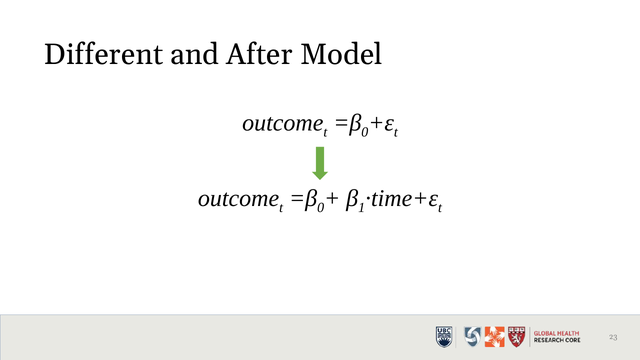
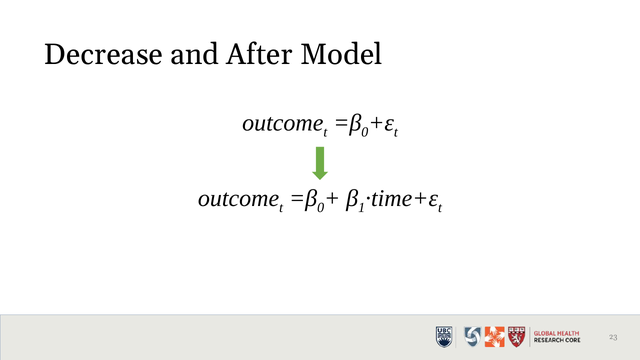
Different: Different -> Decrease
